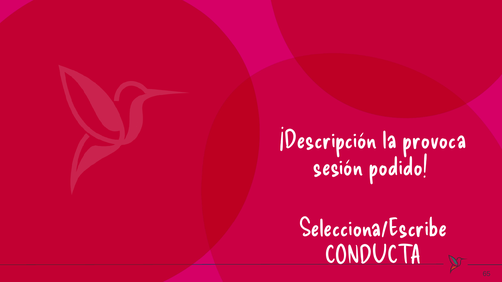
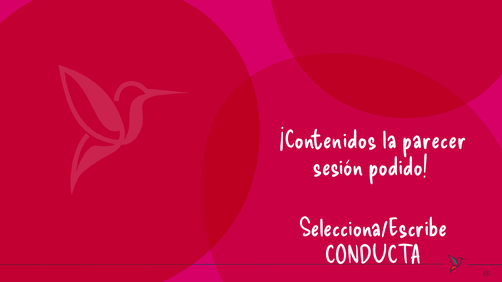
¡Descripción: ¡Descripción -> ¡Contenidos
provoca: provoca -> parecer
